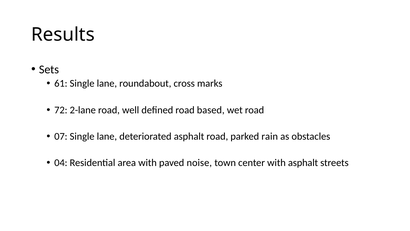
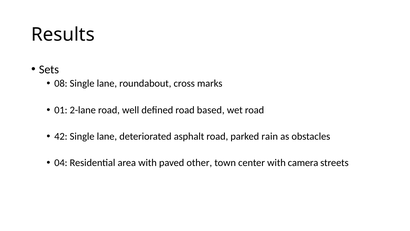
61: 61 -> 08
72: 72 -> 01
07: 07 -> 42
noise: noise -> other
with asphalt: asphalt -> camera
